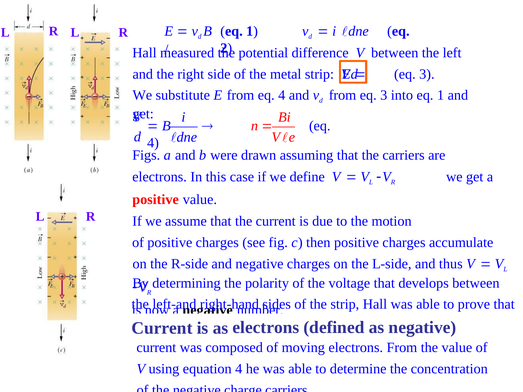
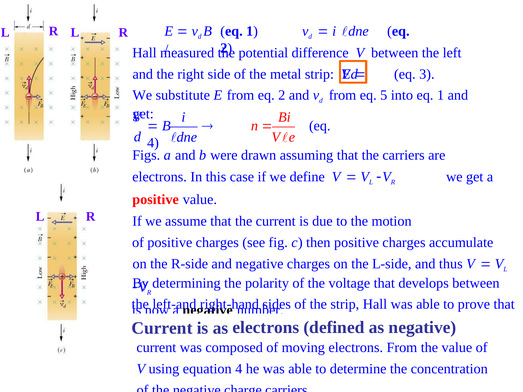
from eq 4: 4 -> 2
from eq 3: 3 -> 5
